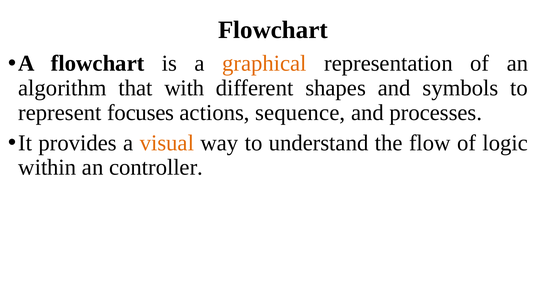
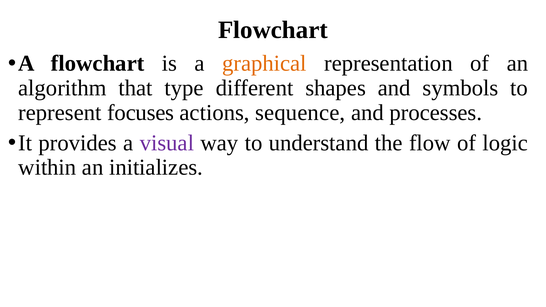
with: with -> type
visual colour: orange -> purple
controller: controller -> initializes
